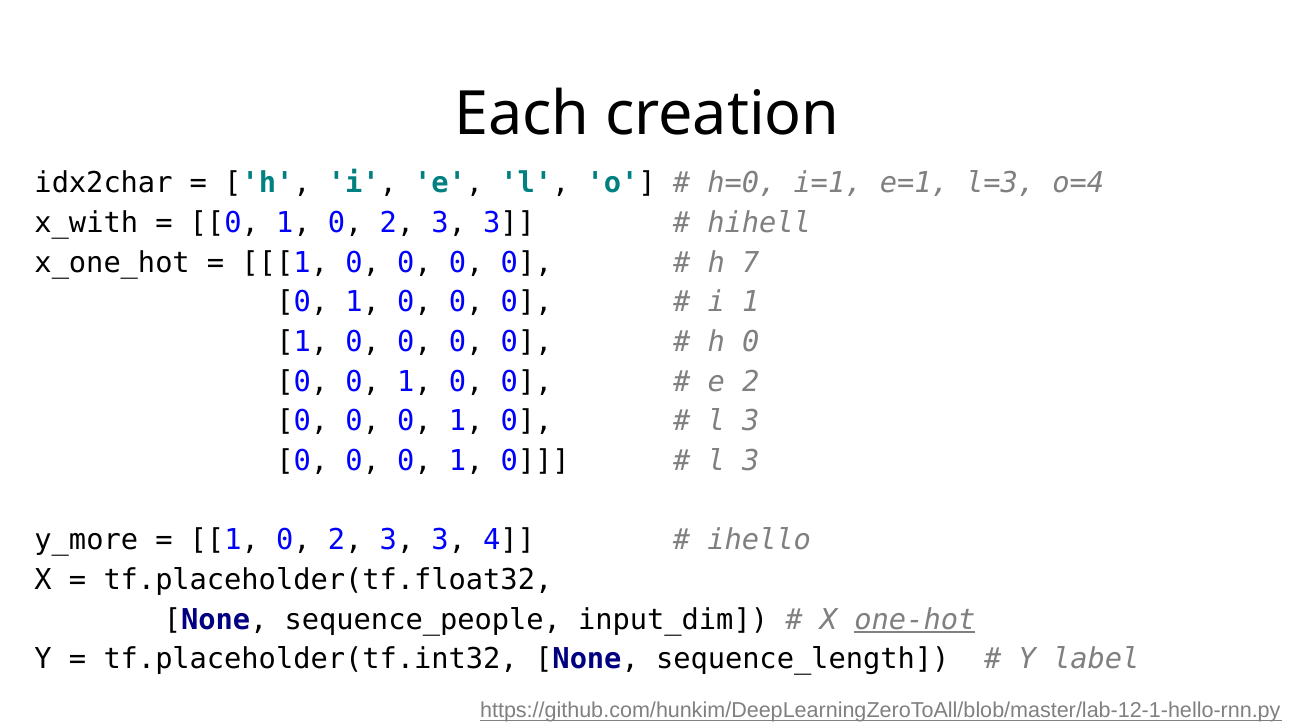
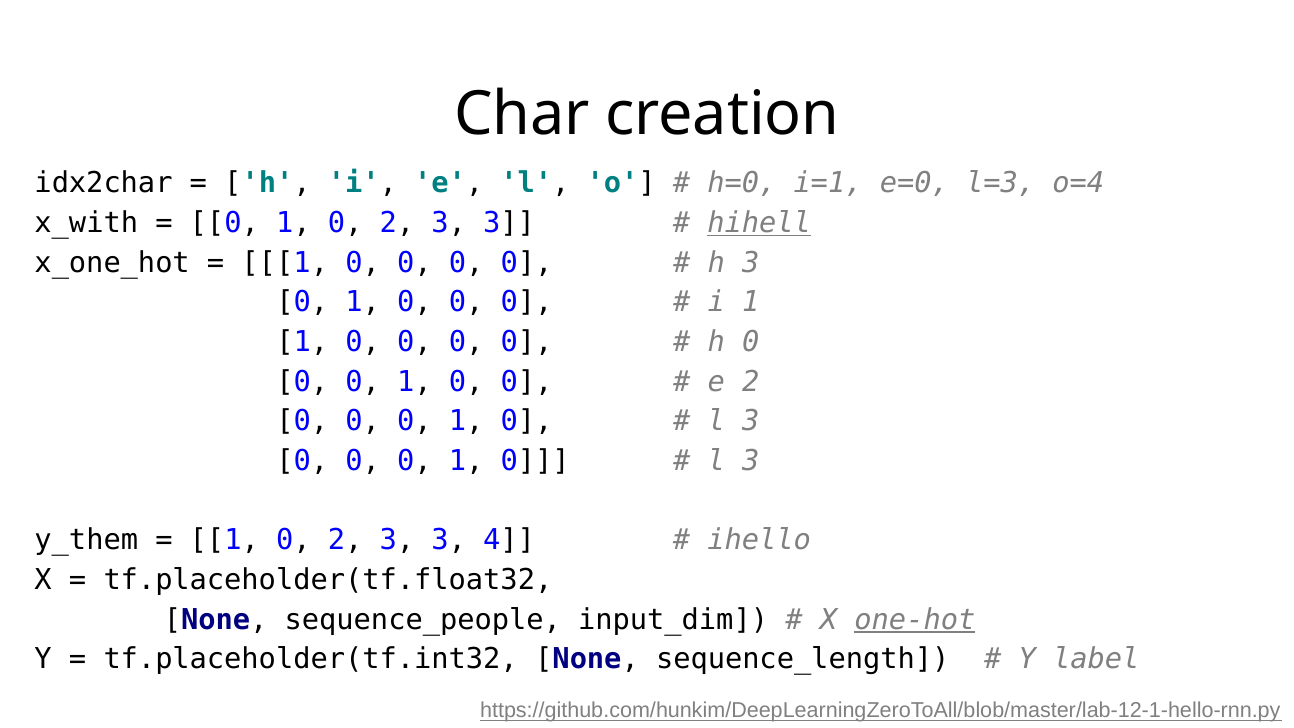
Each: Each -> Char
e=1: e=1 -> e=0
hihell underline: none -> present
h 7: 7 -> 3
y_more: y_more -> y_them
